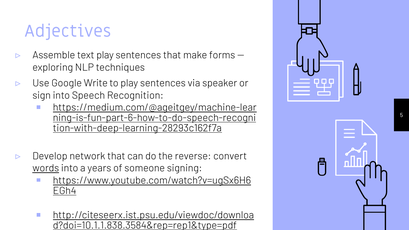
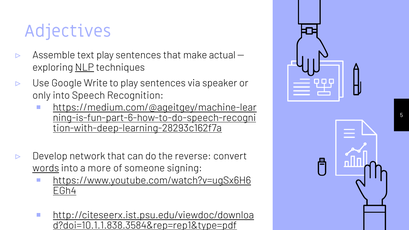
forms: forms -> actual
NLP underline: none -> present
sign: sign -> only
years: years -> more
